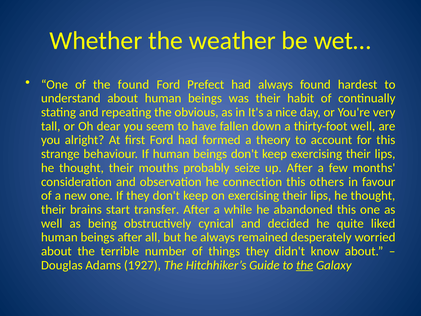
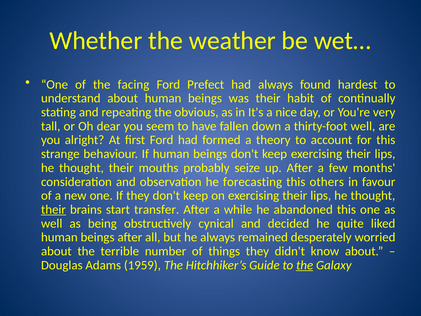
the found: found -> facing
connection: connection -> forecasting
their at (53, 209) underline: none -> present
1927: 1927 -> 1959
